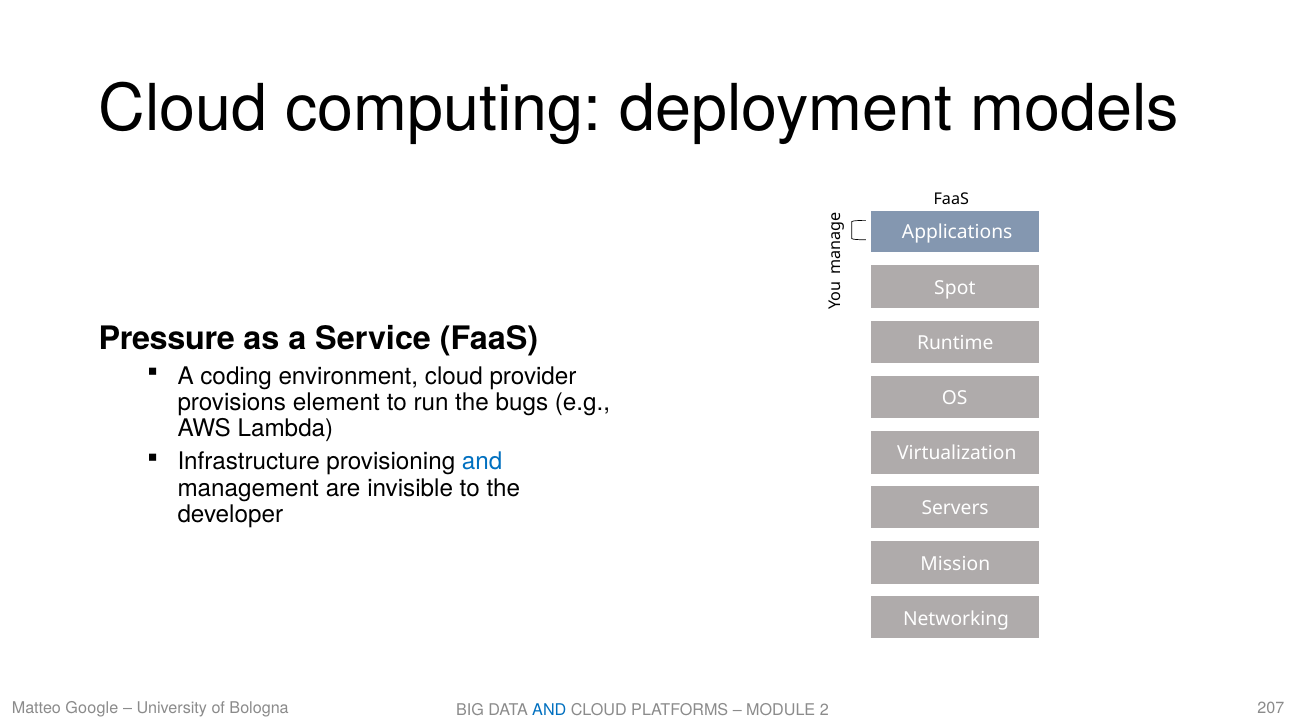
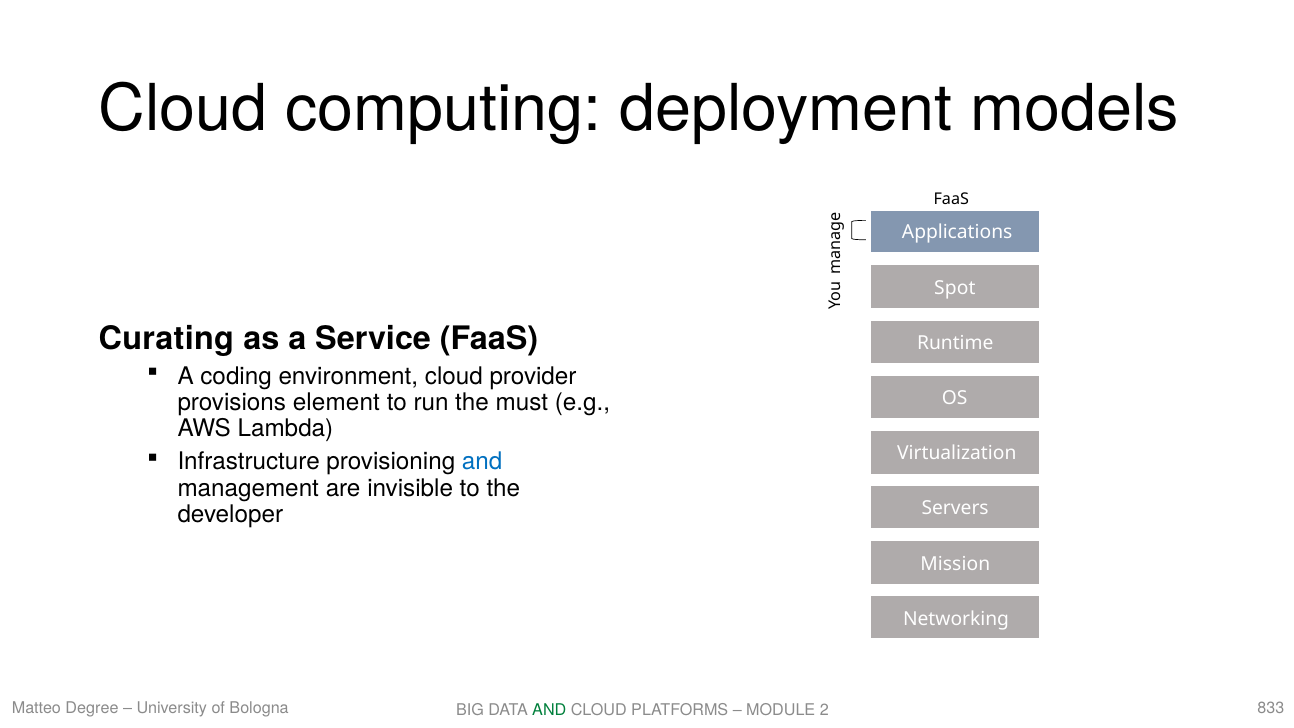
Pressure: Pressure -> Curating
bugs: bugs -> must
Google: Google -> Degree
207: 207 -> 833
AND at (549, 710) colour: blue -> green
